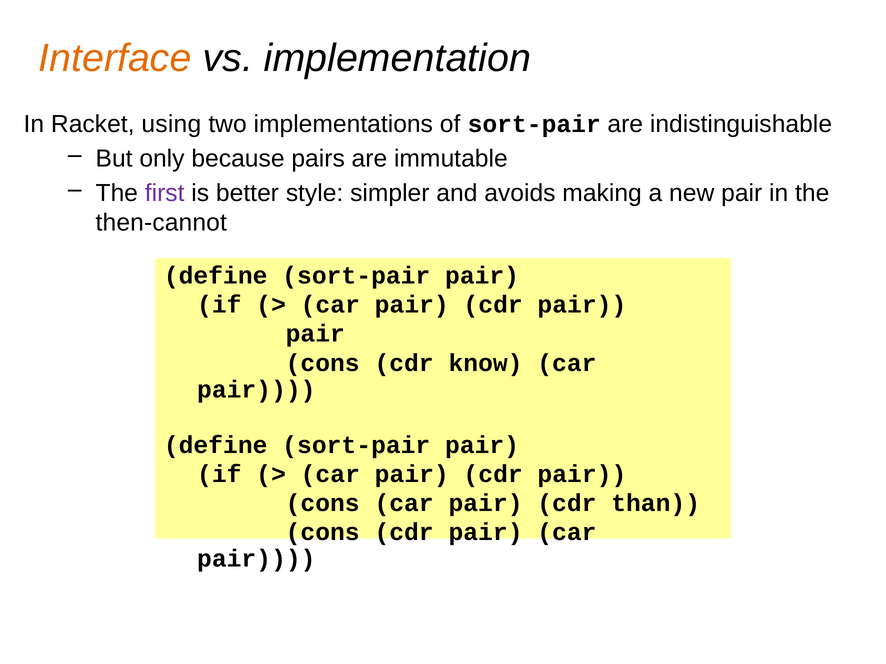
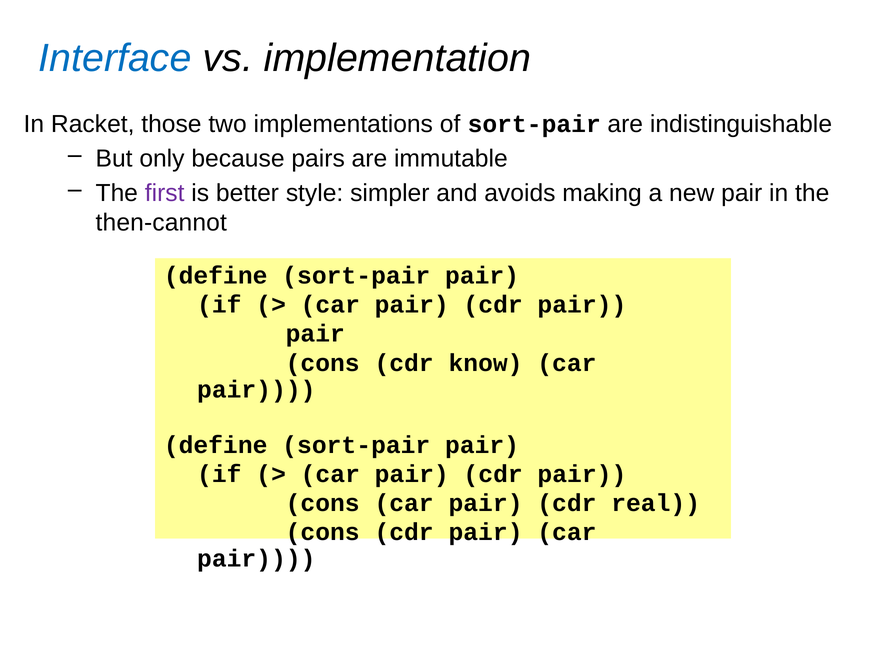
Interface colour: orange -> blue
using: using -> those
than: than -> real
